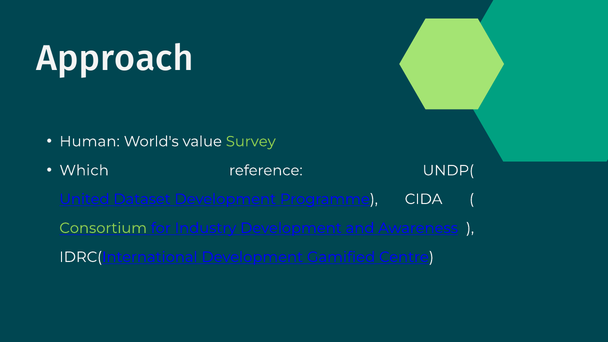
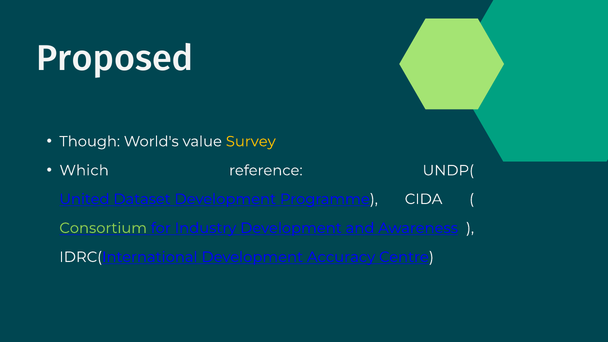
Approach: Approach -> Proposed
Human: Human -> Though
Survey colour: light green -> yellow
Gamified: Gamified -> Accuracy
